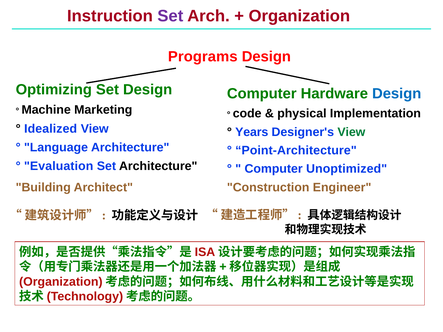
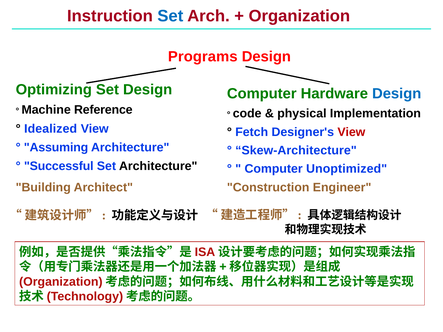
Set at (170, 16) colour: purple -> blue
Marketing: Marketing -> Reference
Years: Years -> Fetch
View at (351, 132) colour: green -> red
Language: Language -> Assuming
Point-Architecture: Point-Architecture -> Skew-Architecture
Evaluation: Evaluation -> Successful
